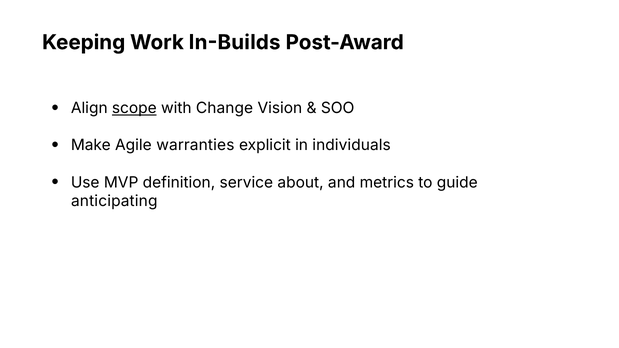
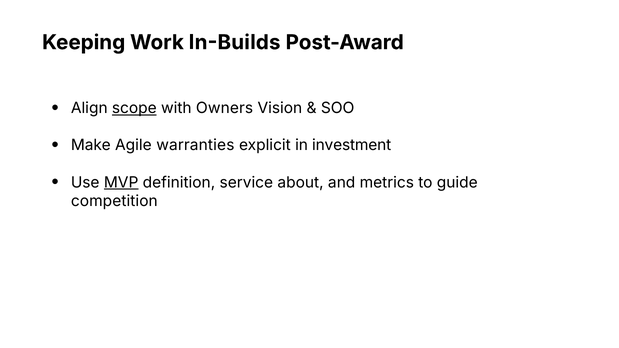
Change: Change -> Owners
individuals: individuals -> investment
MVP underline: none -> present
anticipating: anticipating -> competition
